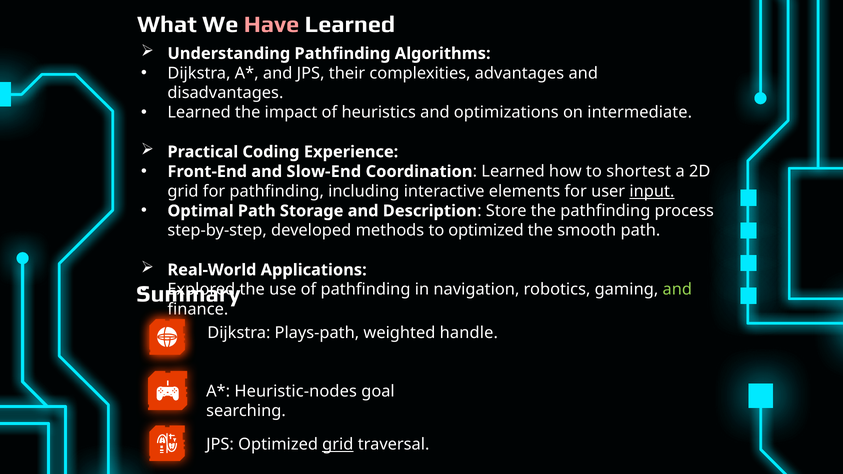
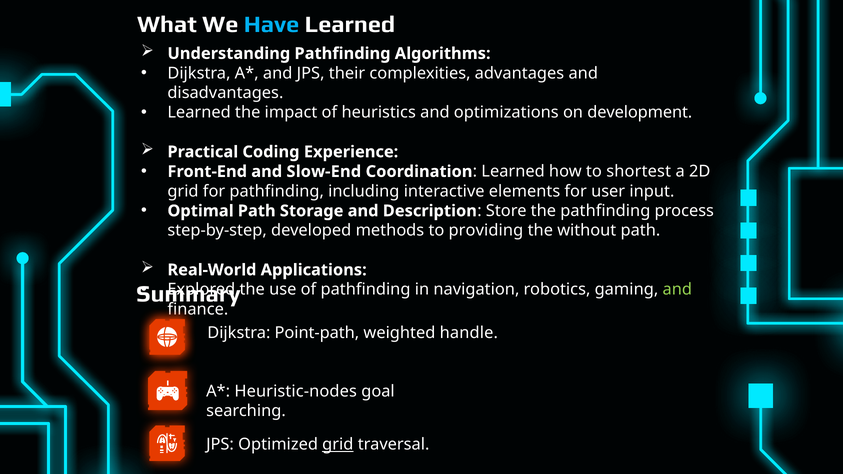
Have colour: pink -> light blue
intermediate: intermediate -> development
input underline: present -> none
to optimized: optimized -> providing
smooth: smooth -> without
Plays-path: Plays-path -> Point-path
